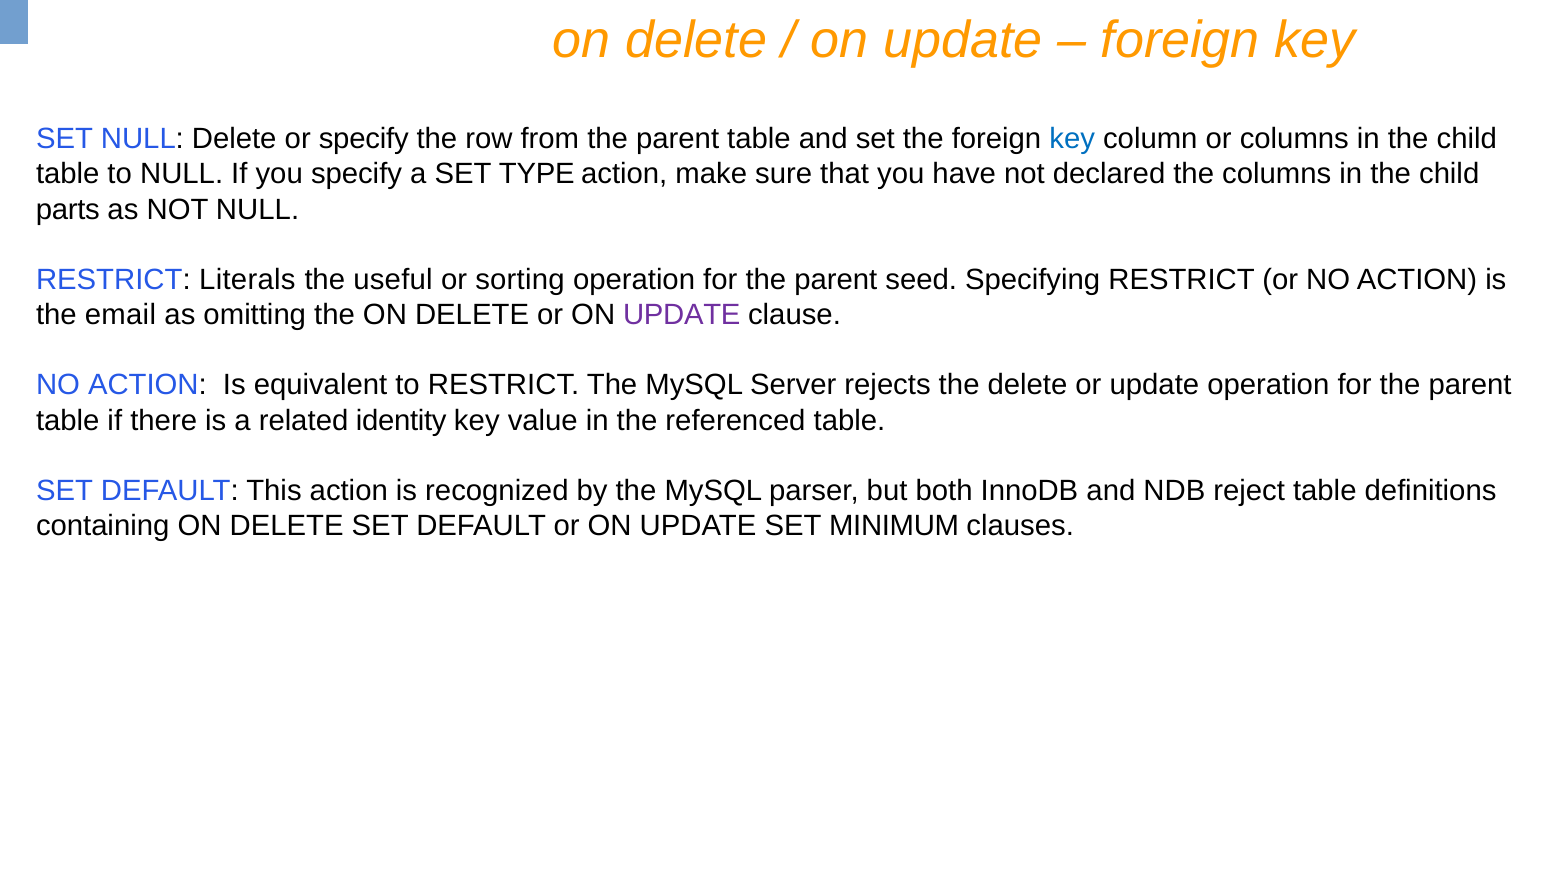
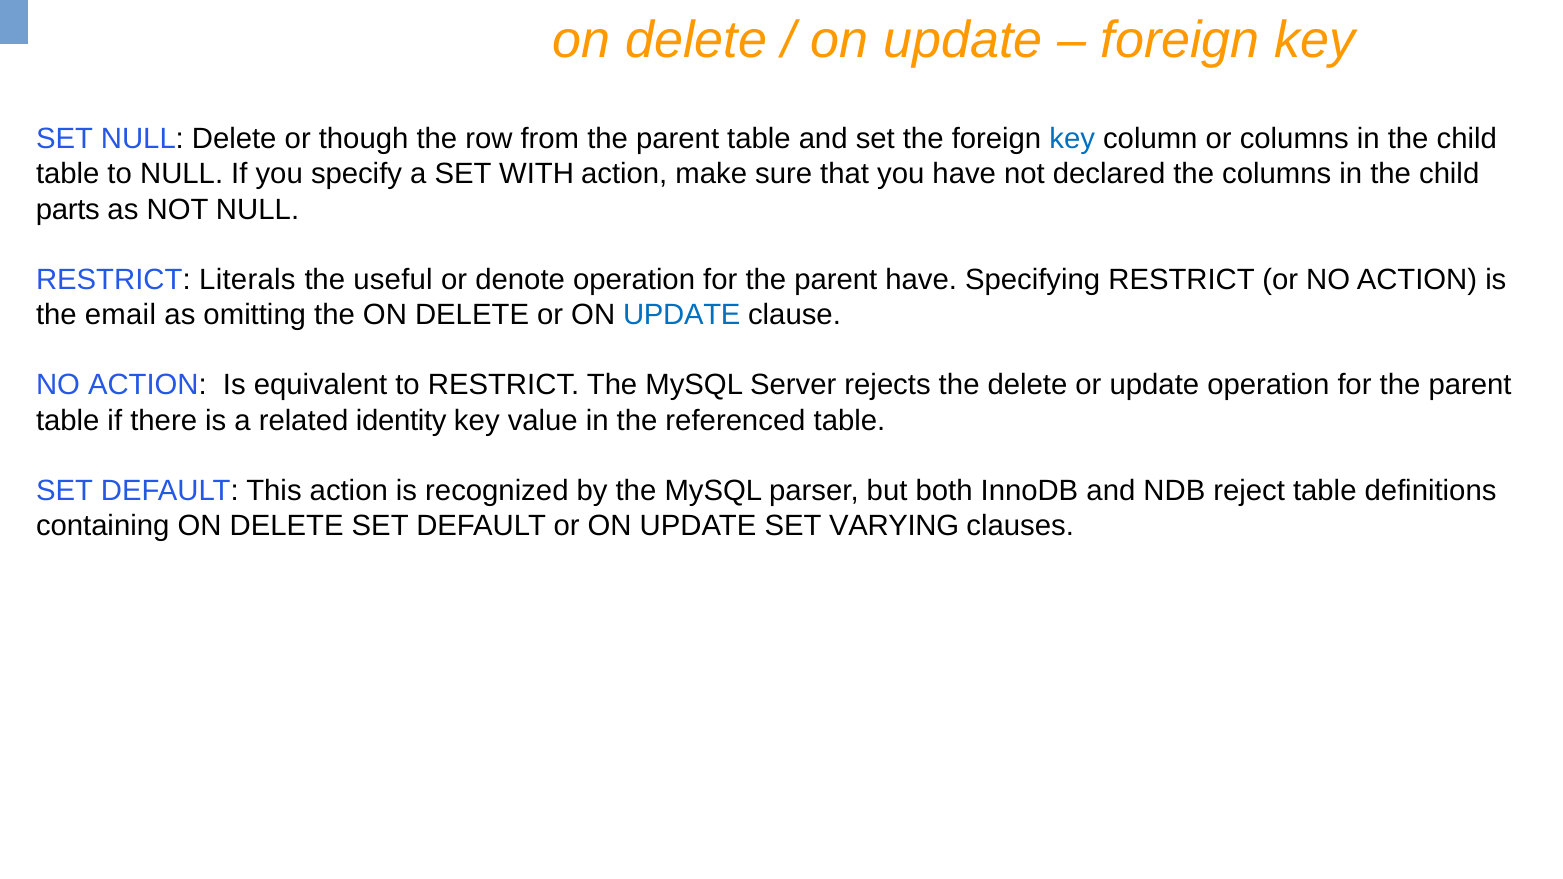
or specify: specify -> though
TYPE: TYPE -> WITH
sorting: sorting -> denote
parent seed: seed -> have
UPDATE at (682, 315) colour: purple -> blue
MINIMUM: MINIMUM -> VARYING
